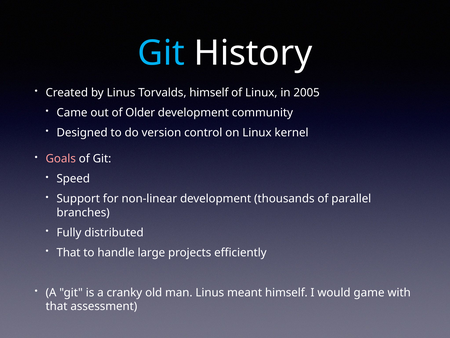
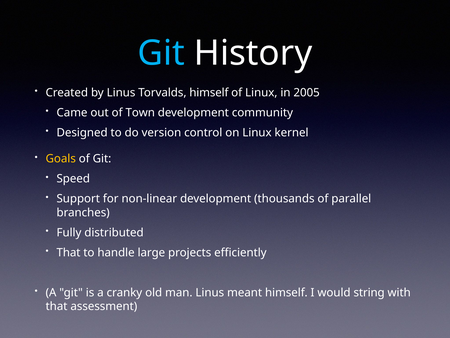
Older: Older -> Town
Goals colour: pink -> yellow
game: game -> string
